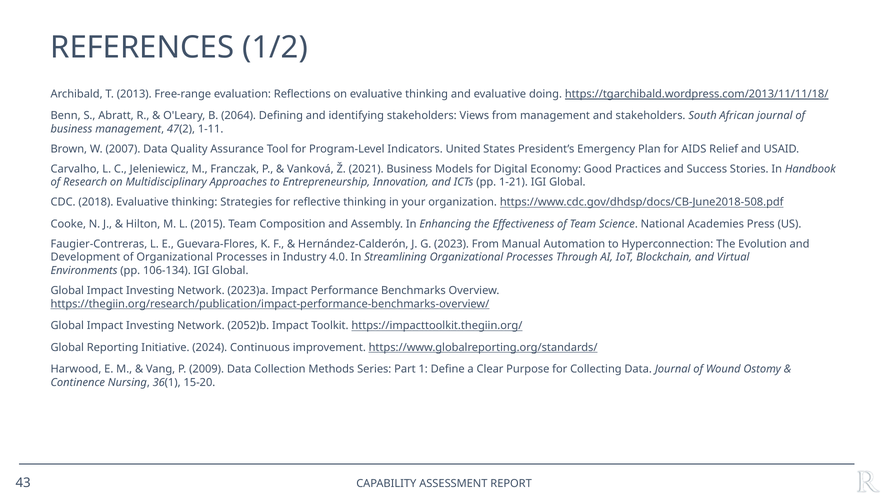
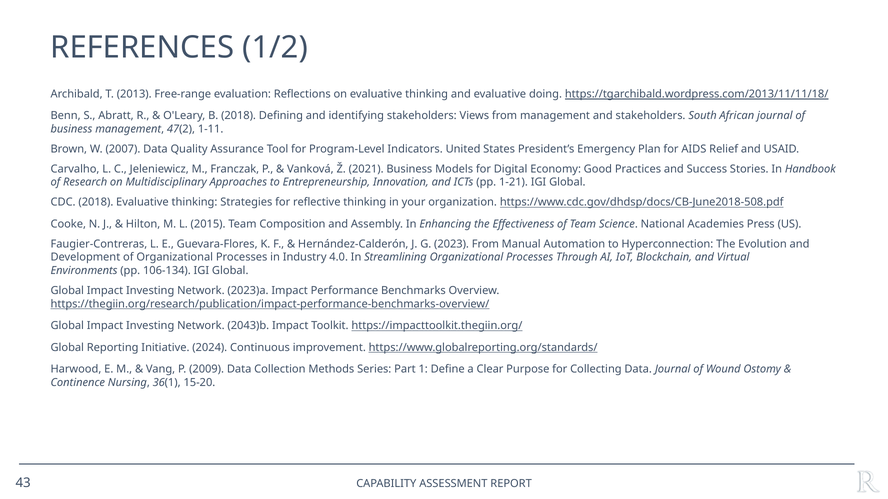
B 2064: 2064 -> 2018
2052)b: 2052)b -> 2043)b
